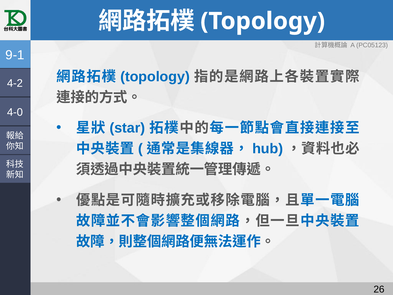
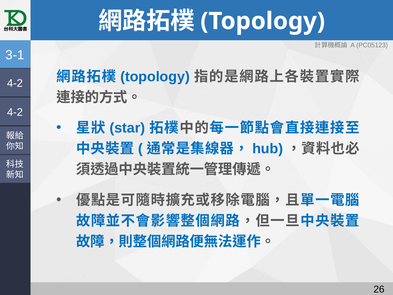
9-1: 9-1 -> 3-1
4-0 at (15, 112): 4-0 -> 4-2
